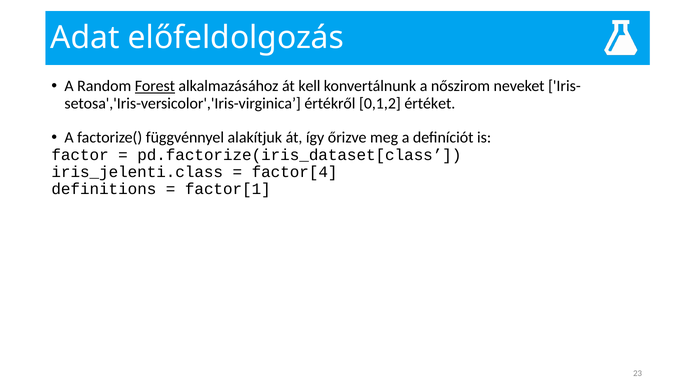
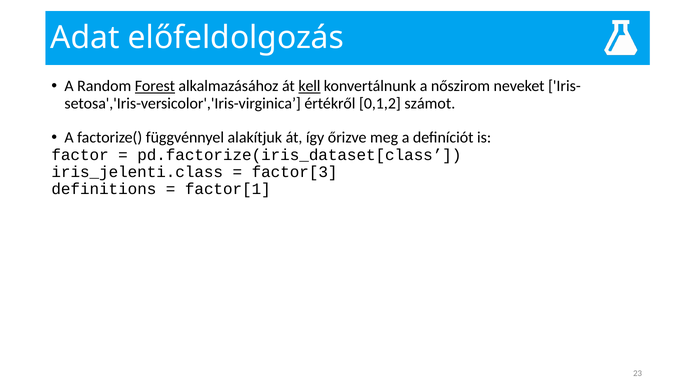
kell underline: none -> present
értéket: értéket -> számot
factor[4: factor[4 -> factor[3
